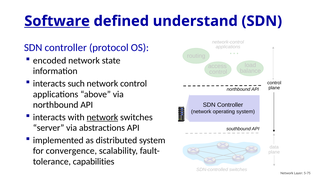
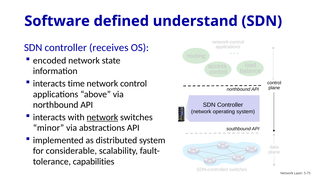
Software underline: present -> none
protocol: protocol -> receives
such: such -> time
server: server -> minor
convergence: convergence -> considerable
